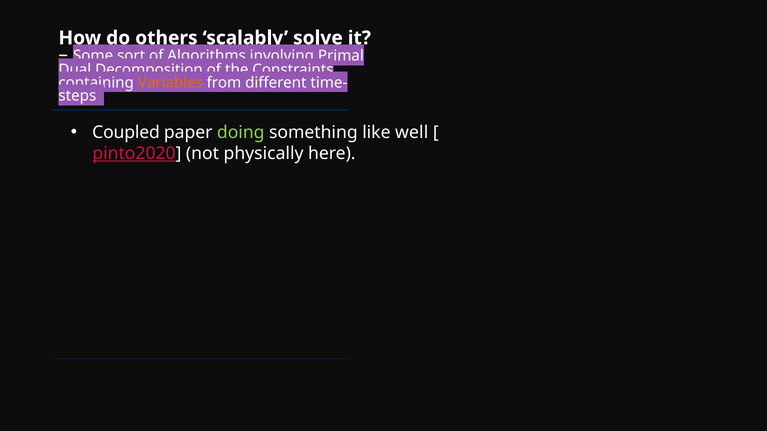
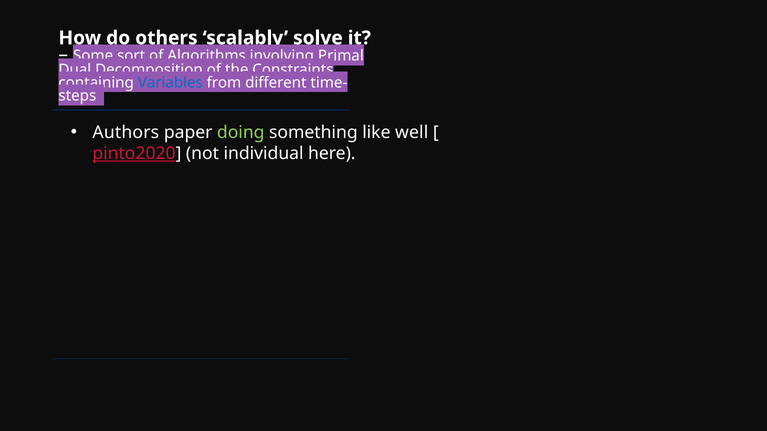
Variables colour: orange -> blue
Coupled: Coupled -> Authors
physically: physically -> individual
